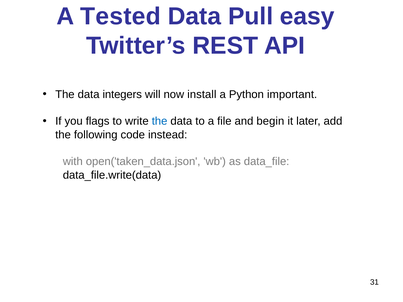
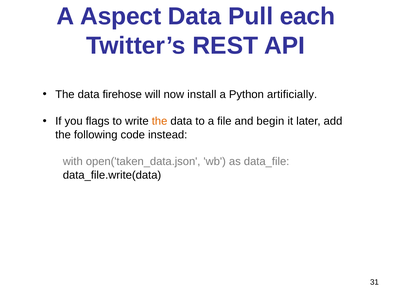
Tested: Tested -> Aspect
easy: easy -> each
integers: integers -> firehose
important: important -> artificially
the at (160, 121) colour: blue -> orange
